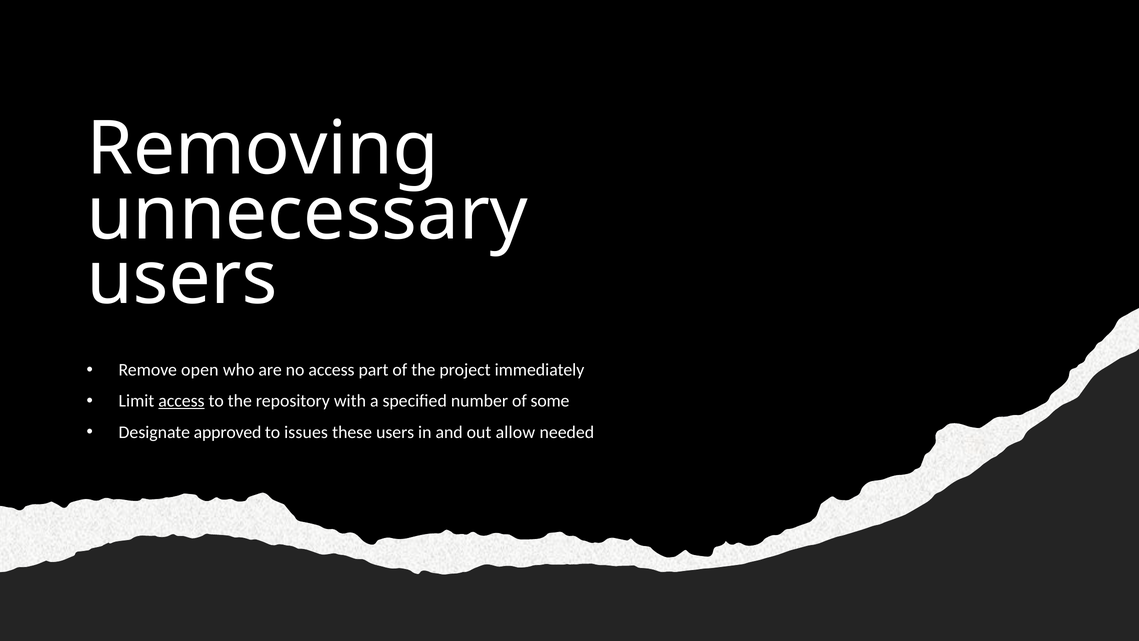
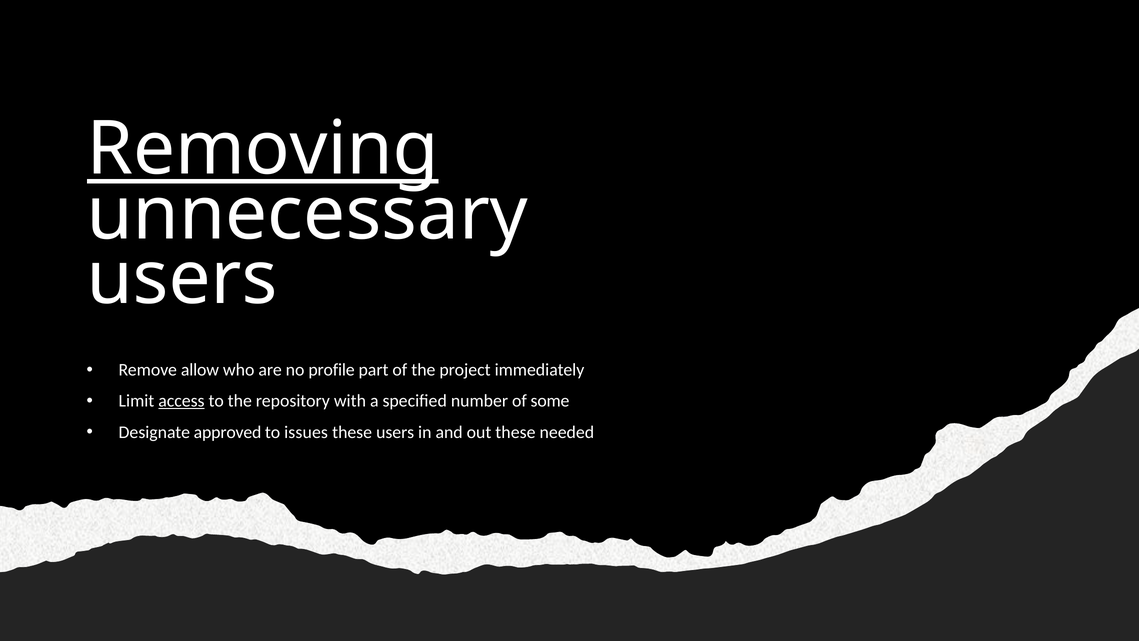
Removing underline: none -> present
open: open -> allow
no access: access -> profile
out allow: allow -> these
